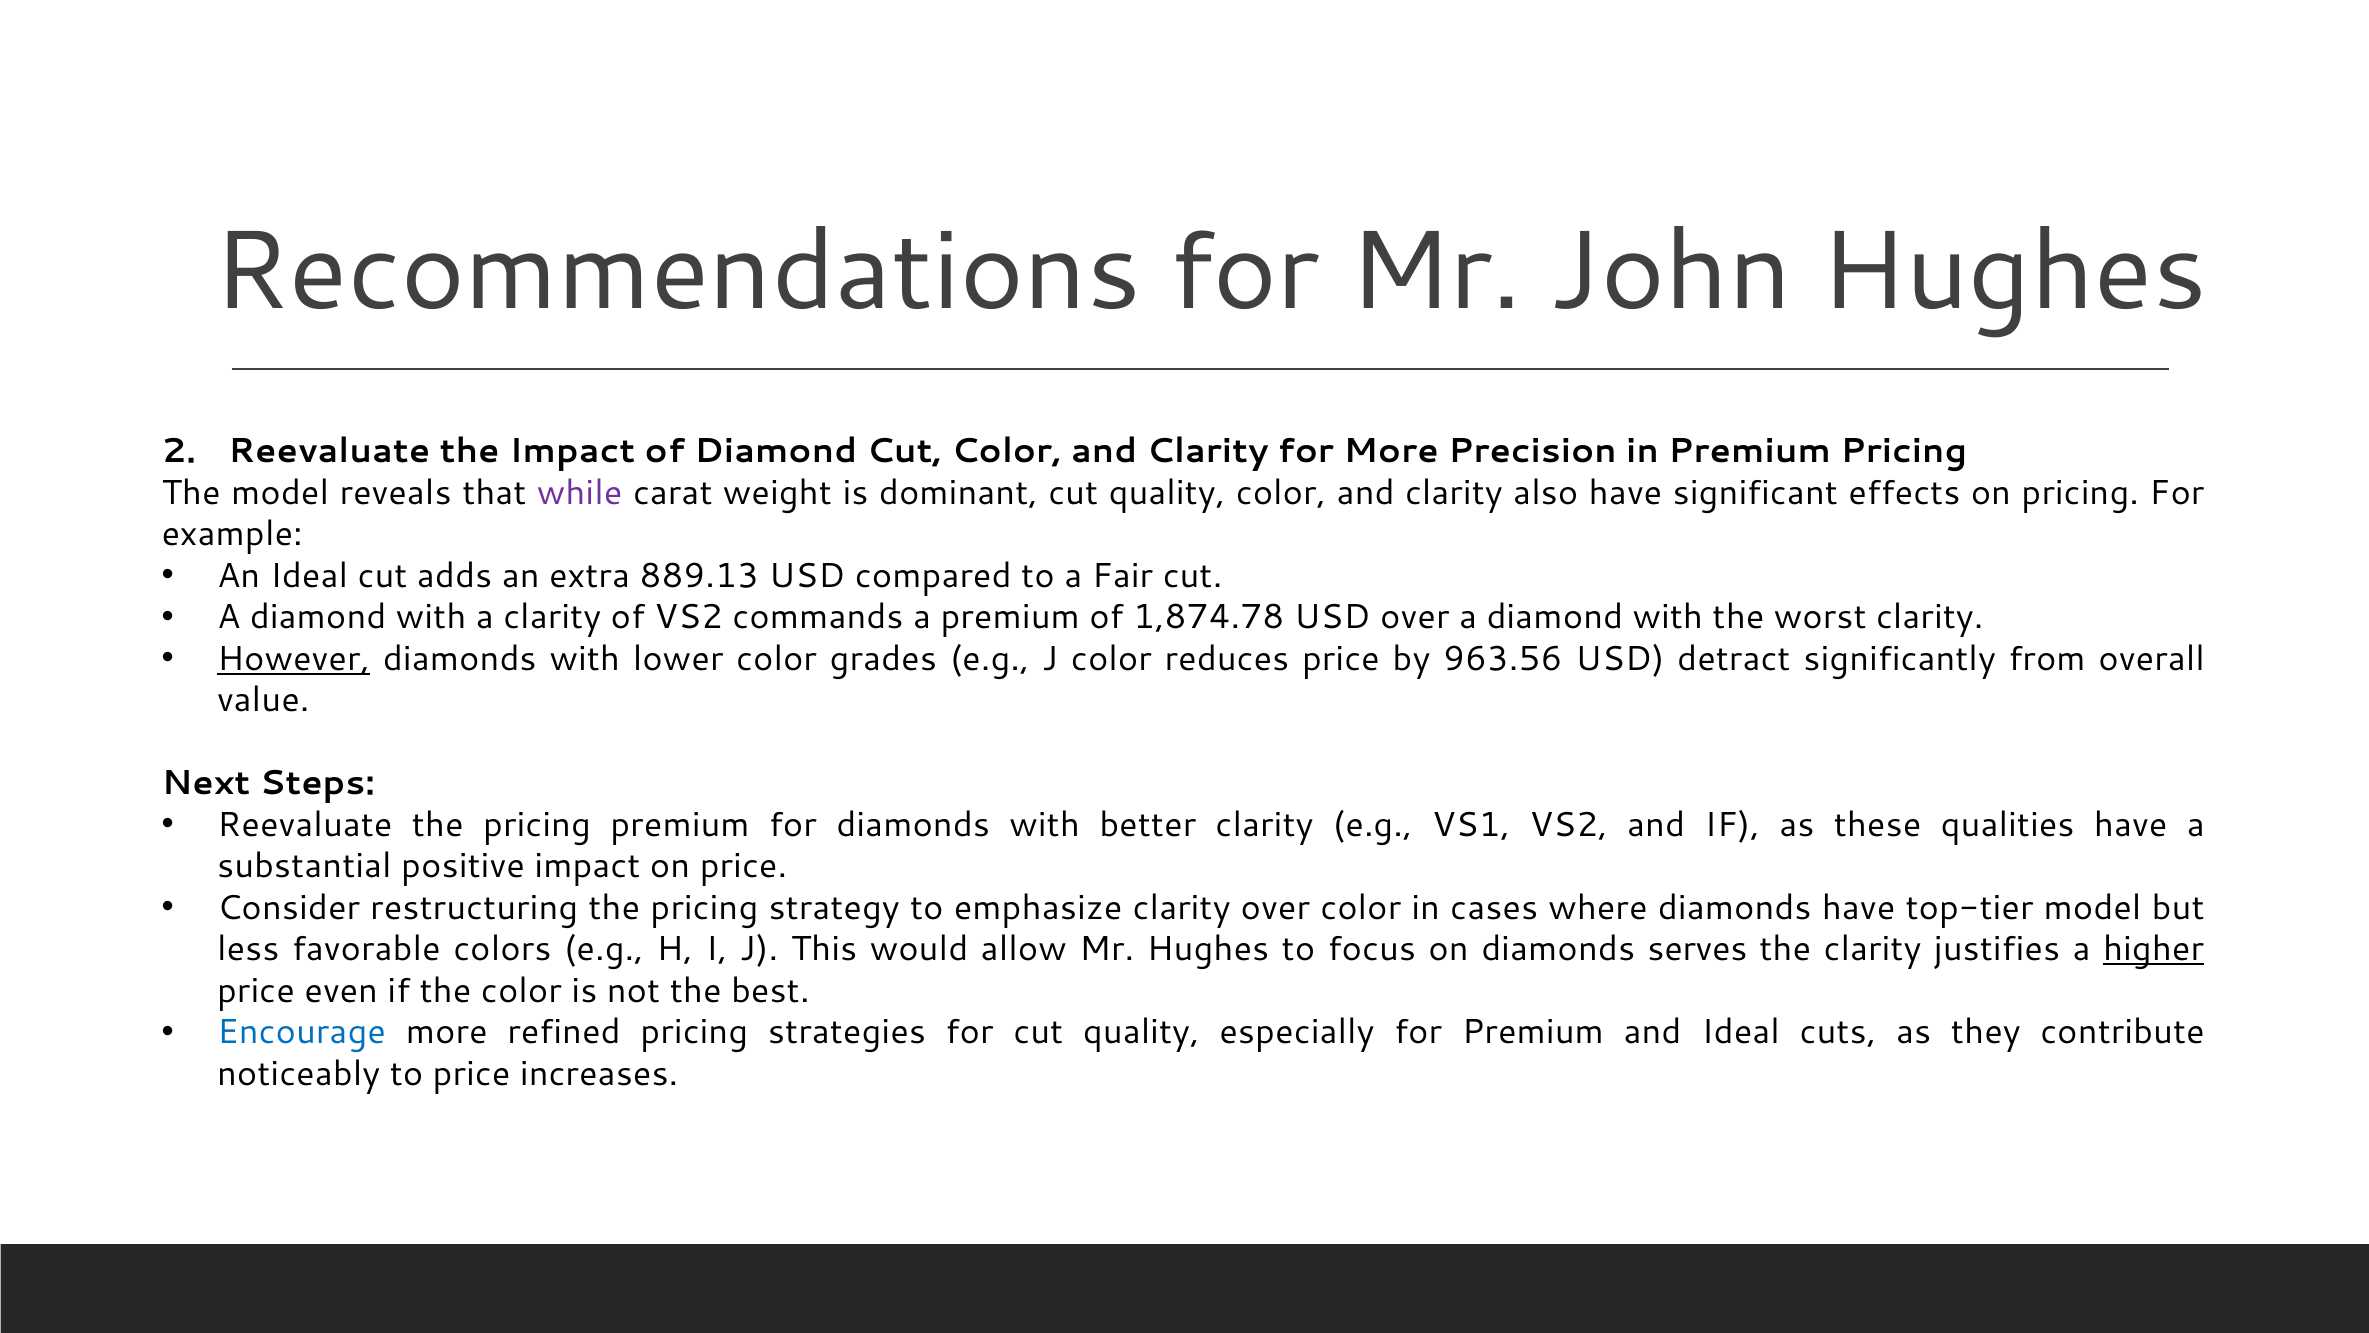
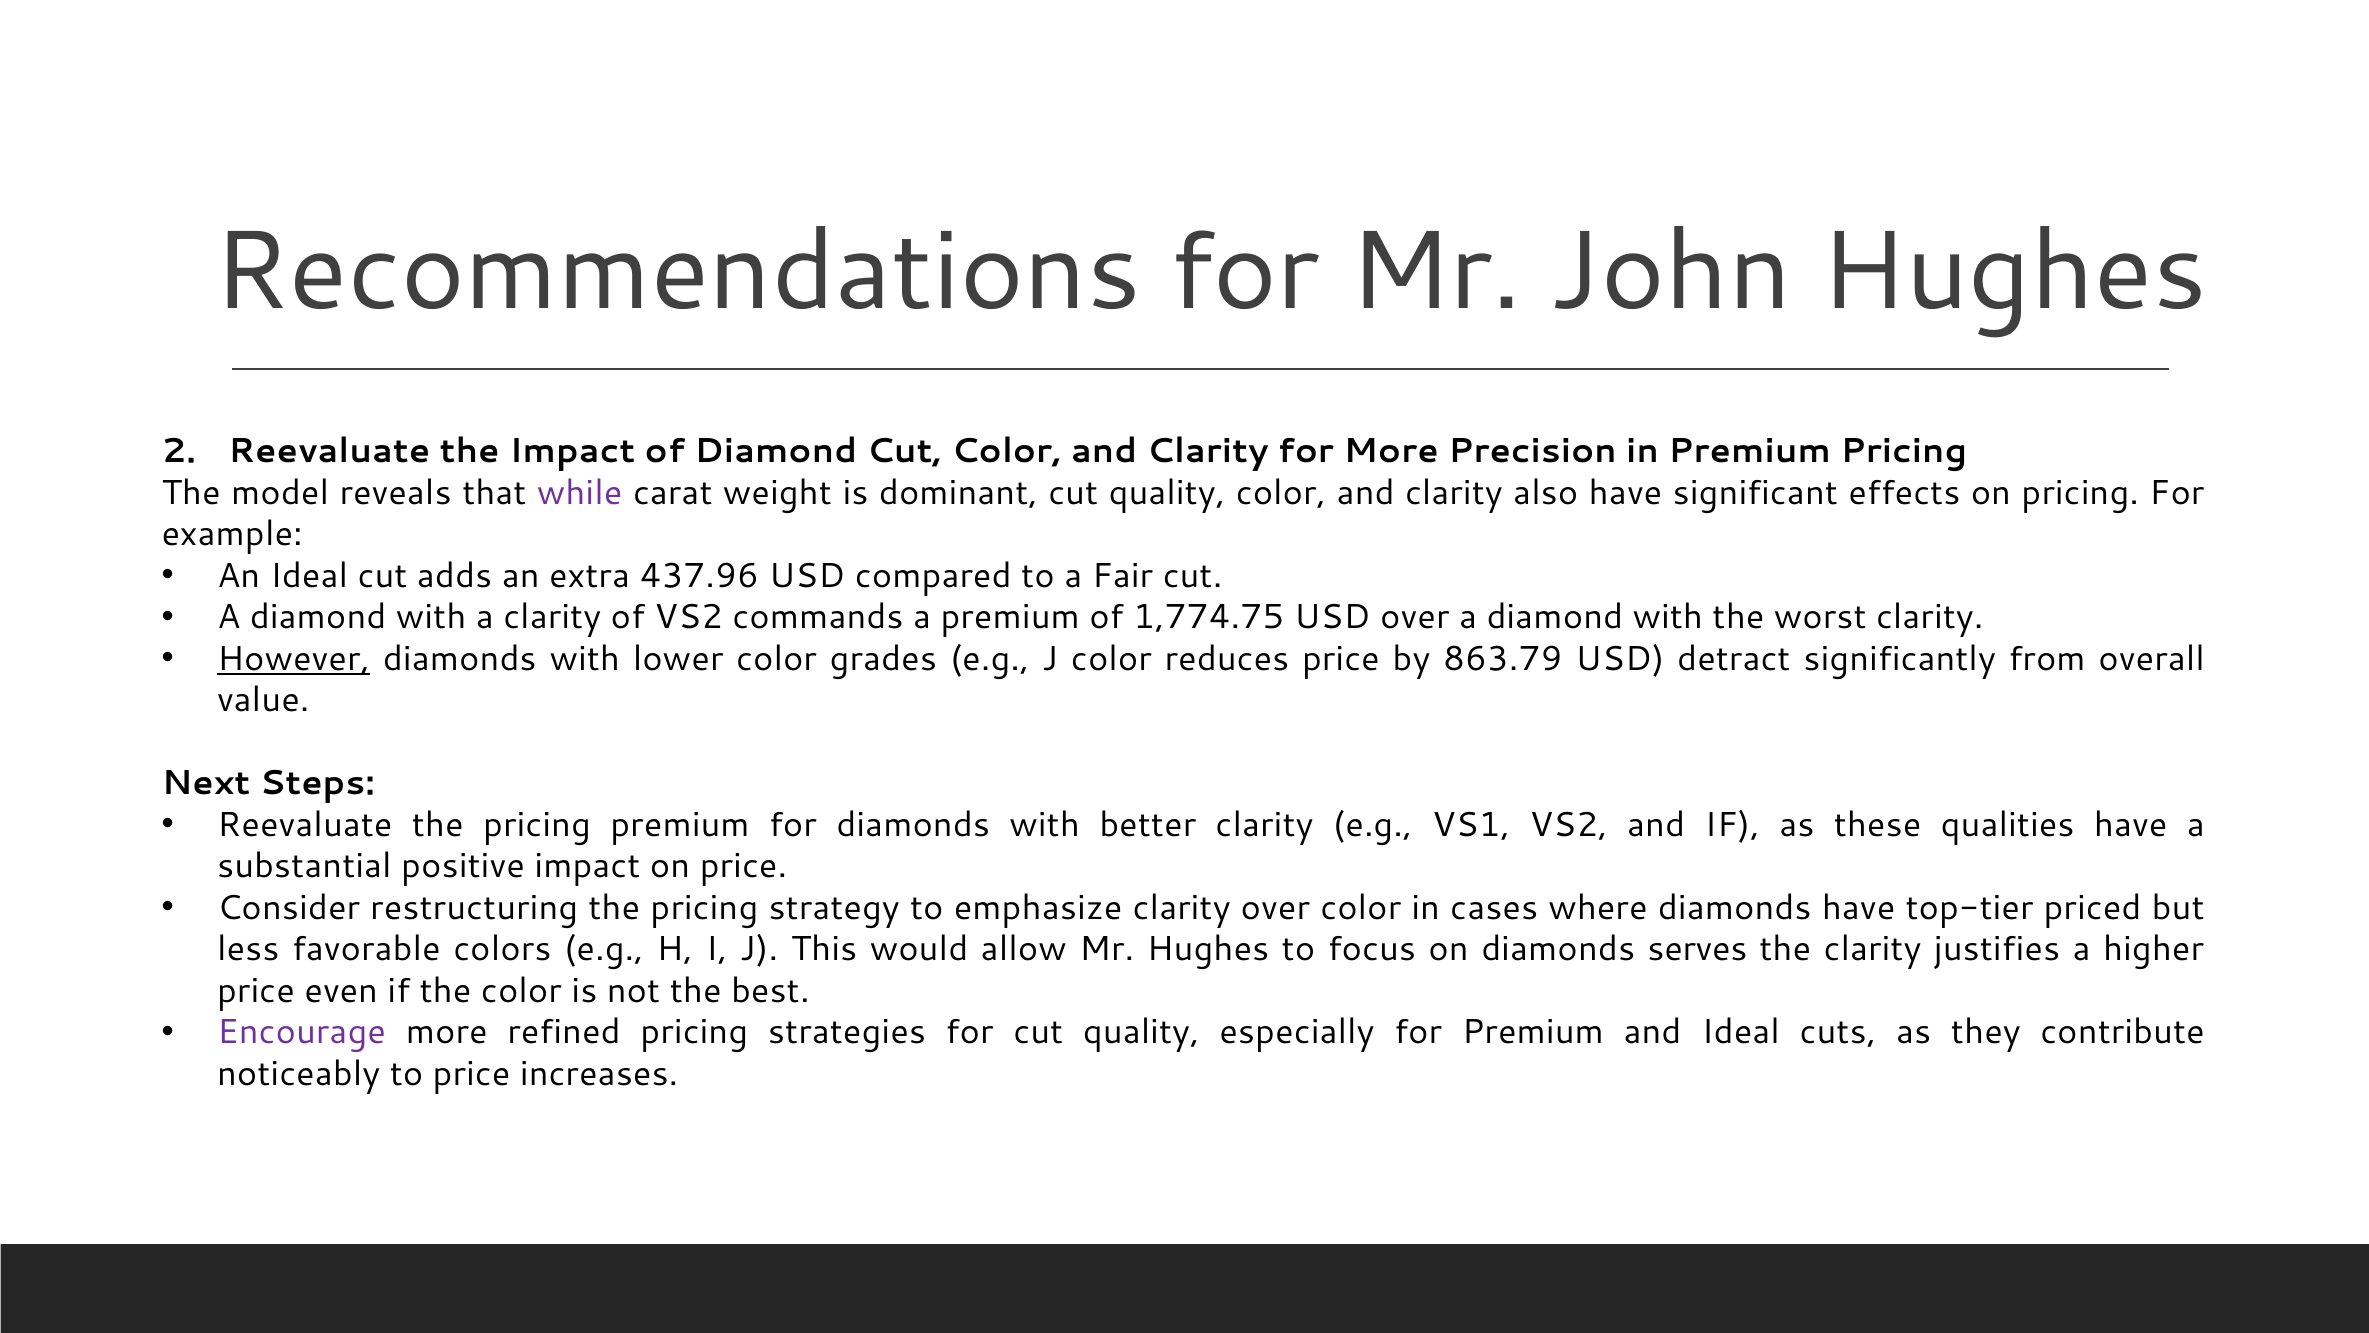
889.13: 889.13 -> 437.96
1,874.78: 1,874.78 -> 1,774.75
963.56: 963.56 -> 863.79
top-tier model: model -> priced
higher underline: present -> none
Encourage colour: blue -> purple
